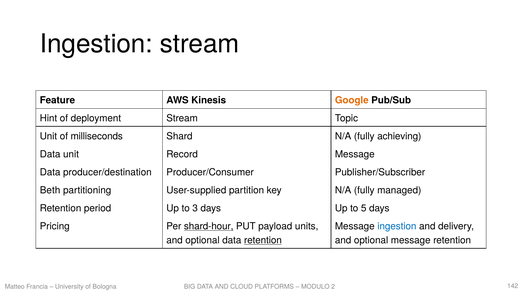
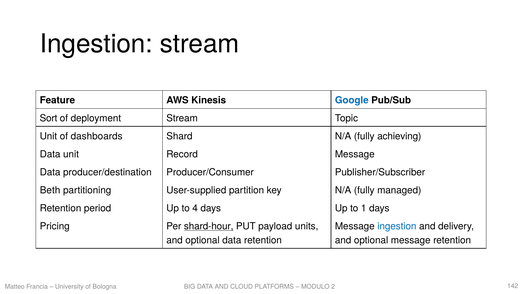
Google colour: orange -> blue
Hint: Hint -> Sort
milliseconds: milliseconds -> dashboards
3: 3 -> 4
5: 5 -> 1
retention at (263, 240) underline: present -> none
